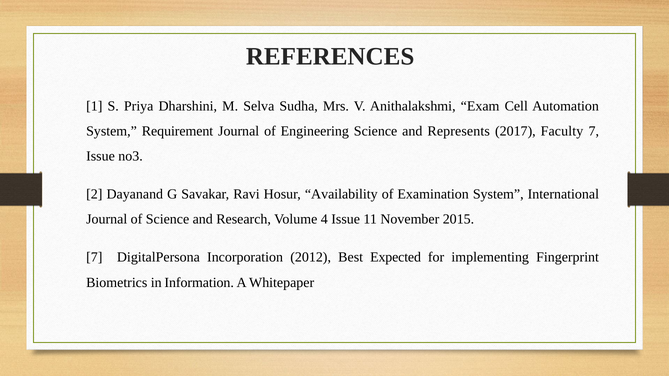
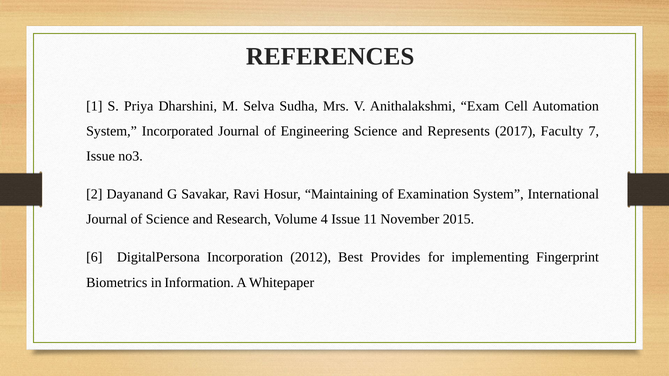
Requirement: Requirement -> Incorporated
Availability: Availability -> Maintaining
7 at (94, 258): 7 -> 6
Expected: Expected -> Provides
